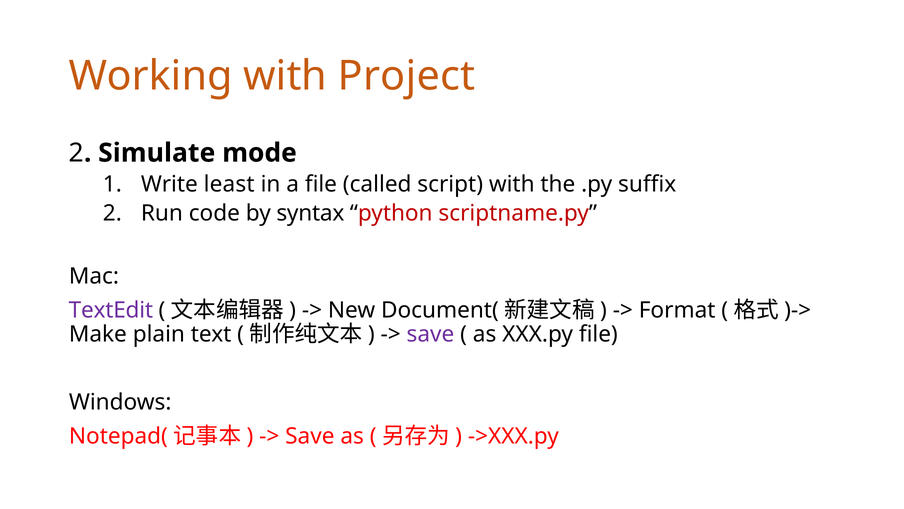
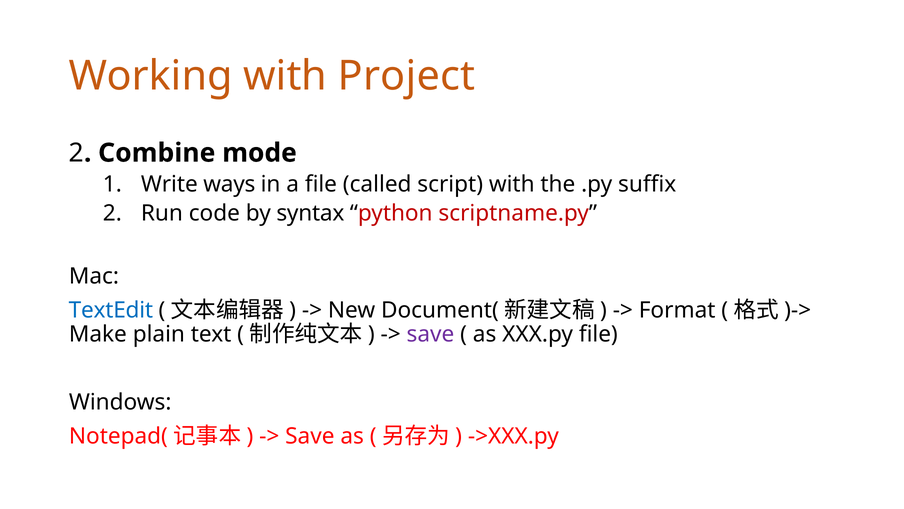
Simulate: Simulate -> Combine
least: least -> ways
TextEdit colour: purple -> blue
